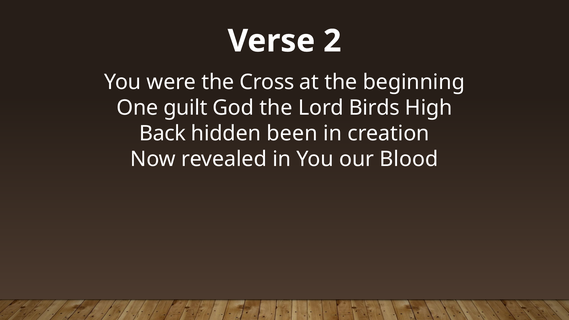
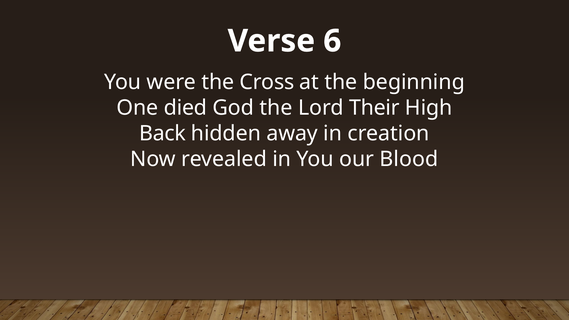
2: 2 -> 6
guilt: guilt -> died
Birds: Birds -> Their
been: been -> away
